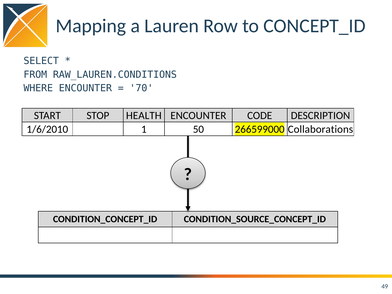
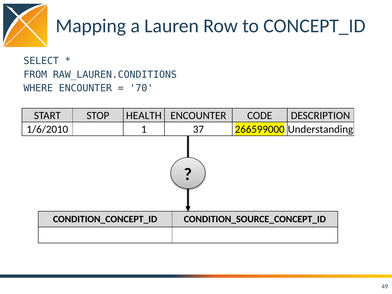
50: 50 -> 37
Collaborations: Collaborations -> Understanding
